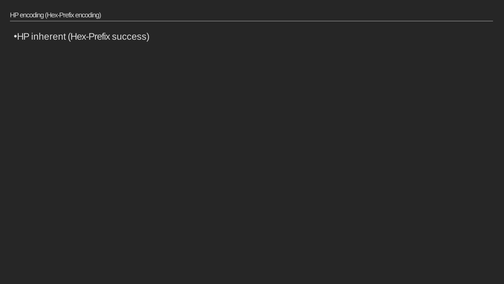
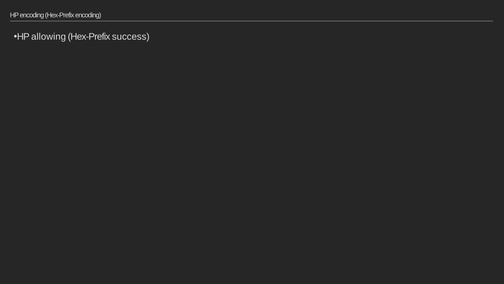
inherent: inherent -> allowing
